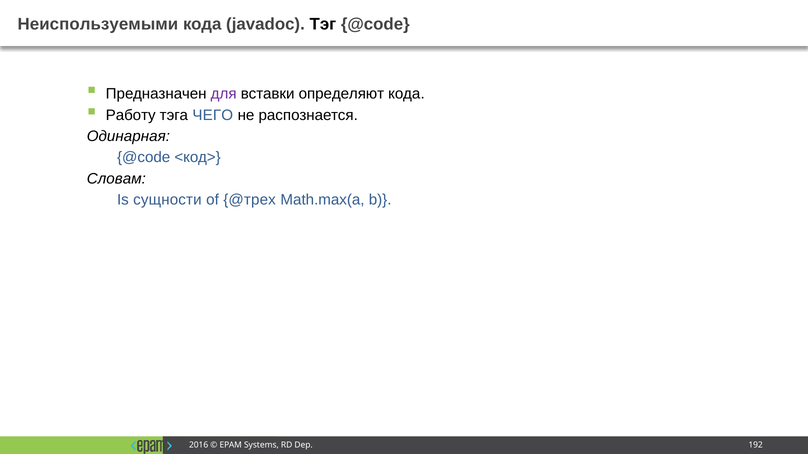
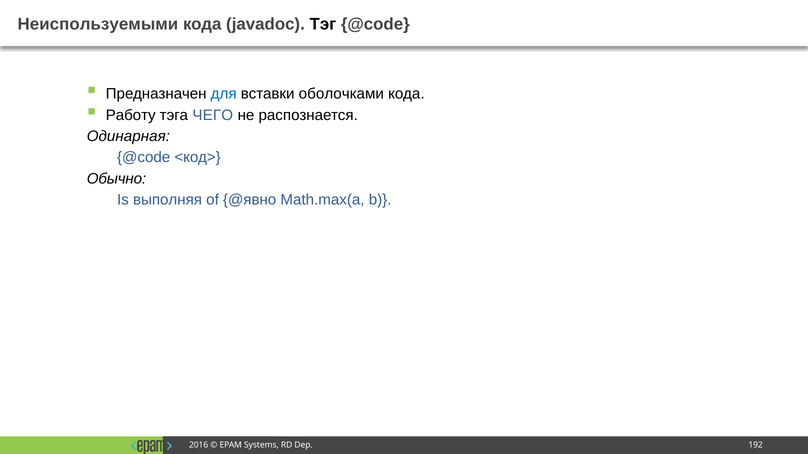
для colour: purple -> blue
определяют: определяют -> оболочками
Словам: Словам -> Обычно
сущности: сущности -> выполняя
@трех: @трех -> @явно
